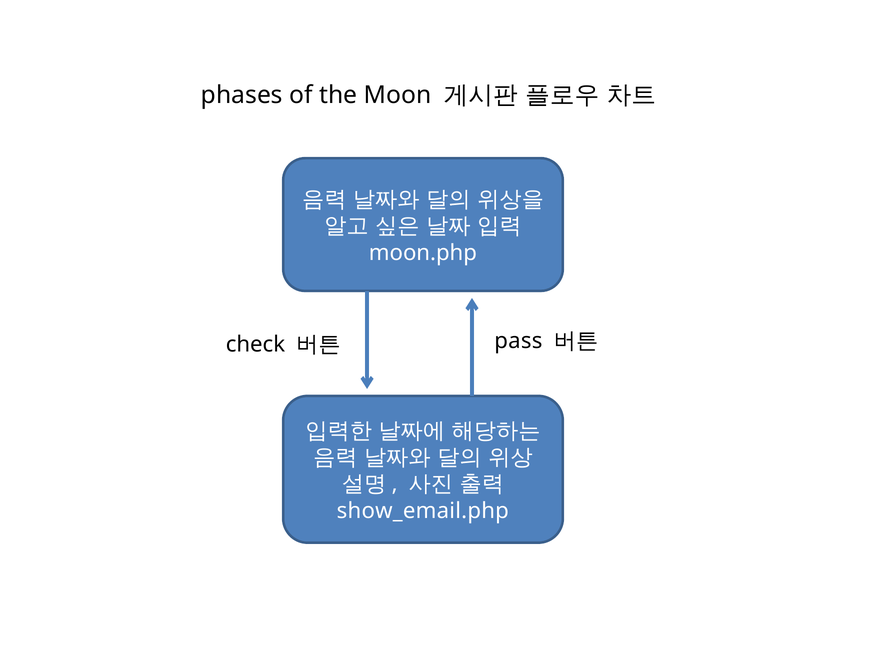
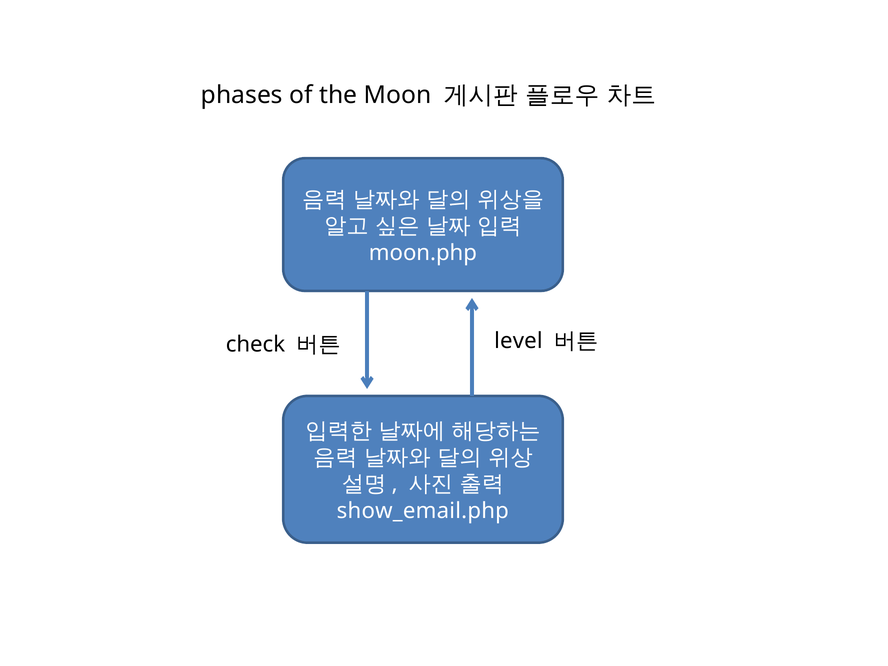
pass: pass -> level
